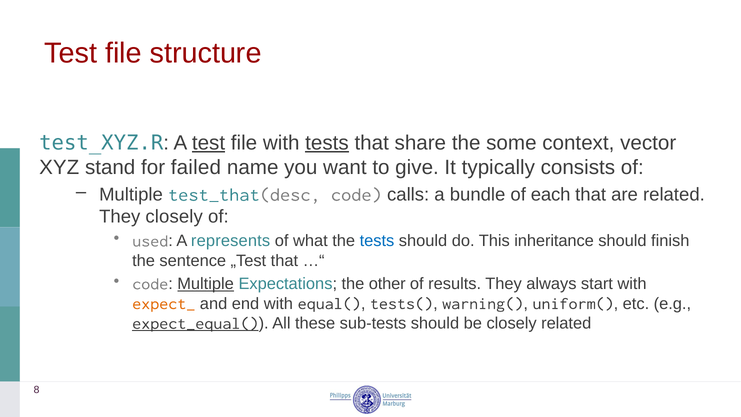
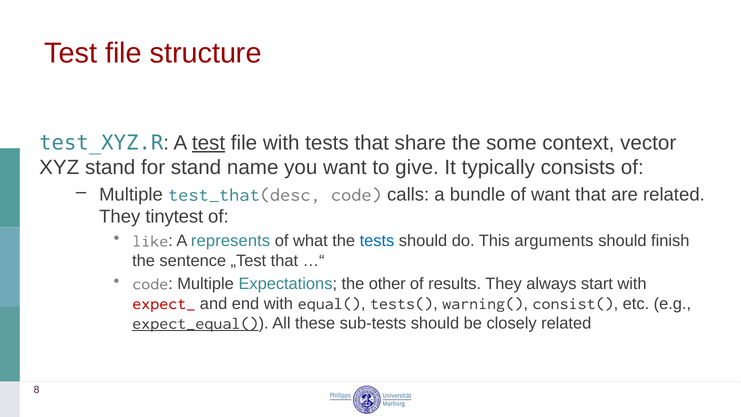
tests at (327, 143) underline: present -> none
for failed: failed -> stand
of each: each -> want
They closely: closely -> tinytest
used: used -> like
inheritance: inheritance -> arguments
Multiple at (206, 284) underline: present -> none
expect_ colour: orange -> red
uniform(: uniform( -> consist(
